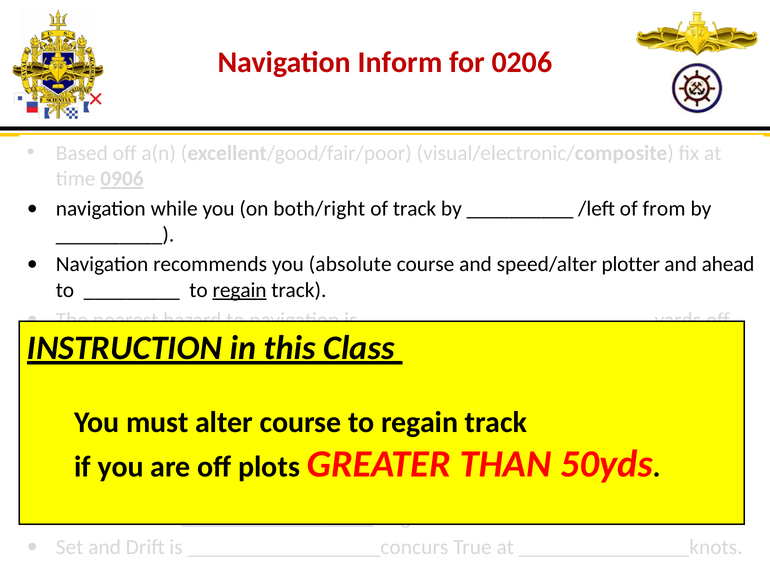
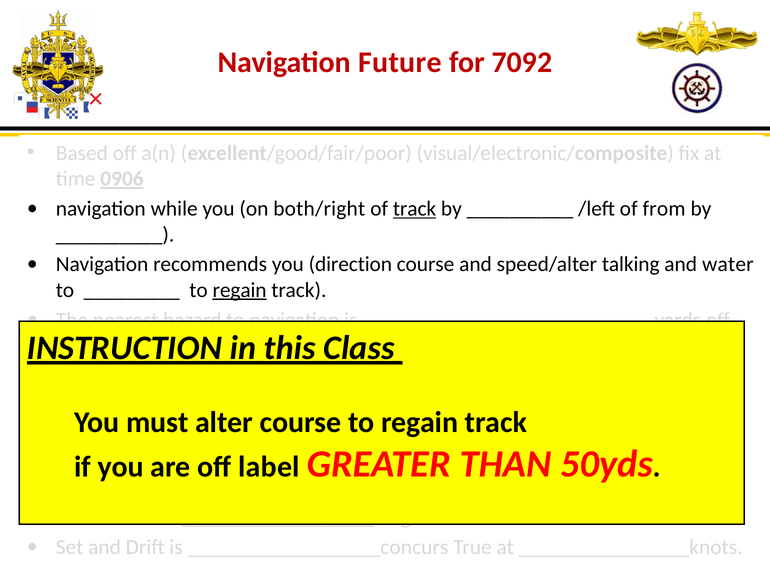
Inform: Inform -> Future
0206: 0206 -> 7092
track at (415, 209) underline: none -> present
absolute: absolute -> direction
plotter: plotter -> talking
ahead: ahead -> water
plots: plots -> label
